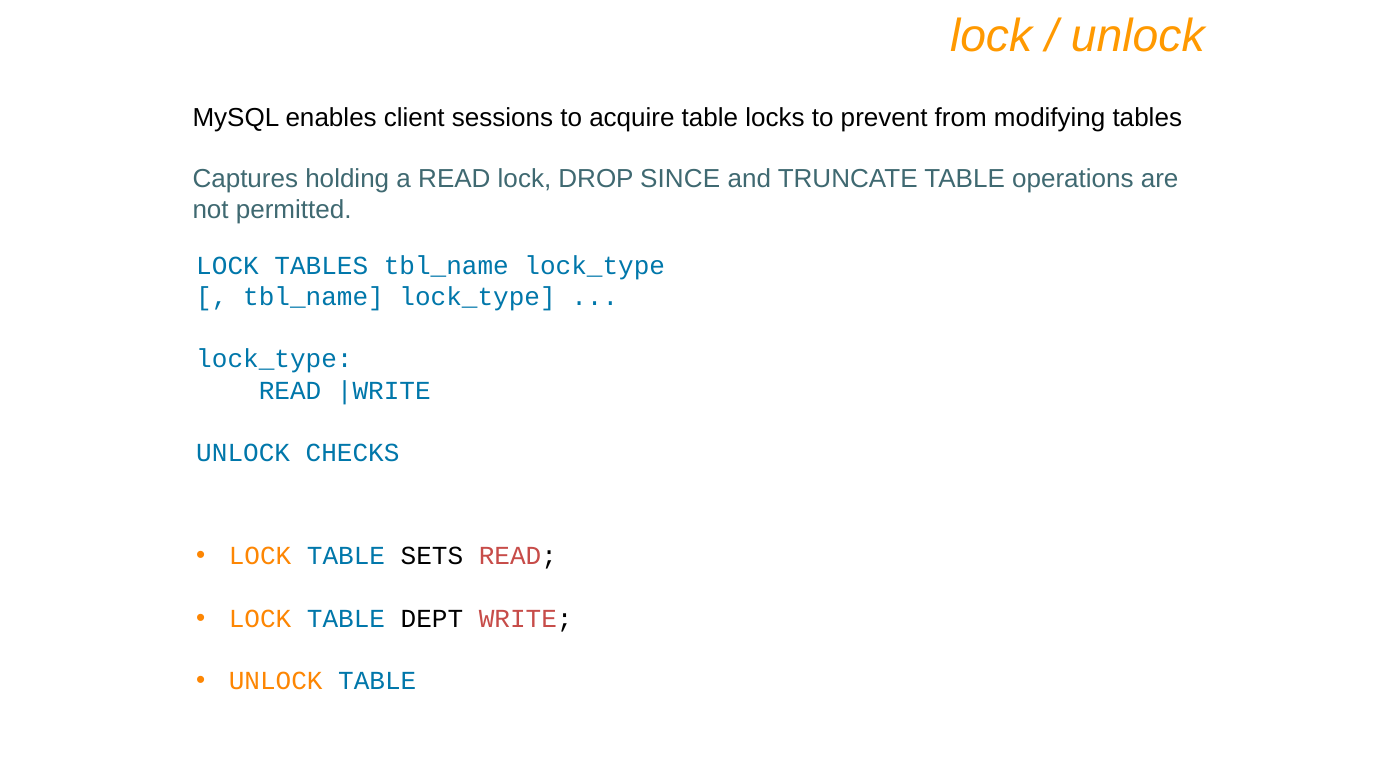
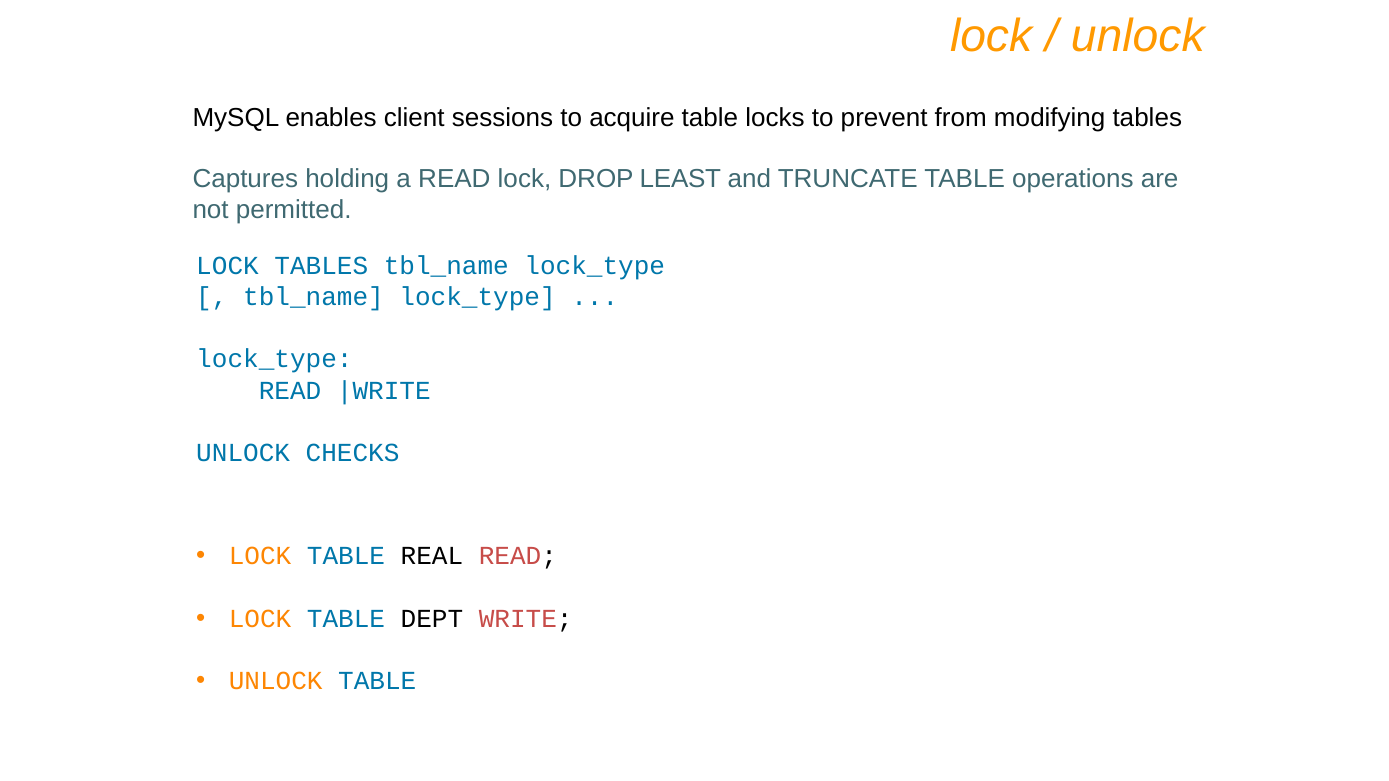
SINCE: SINCE -> LEAST
SETS: SETS -> REAL
